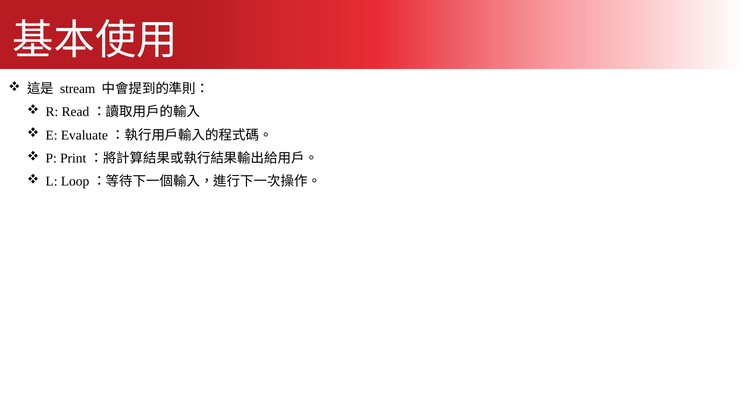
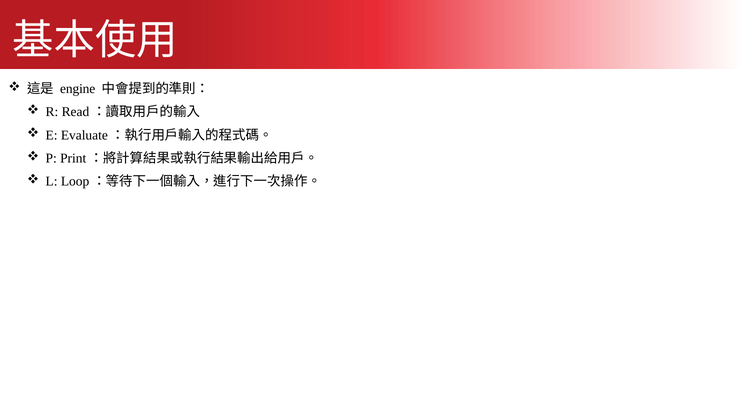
stream: stream -> engine
